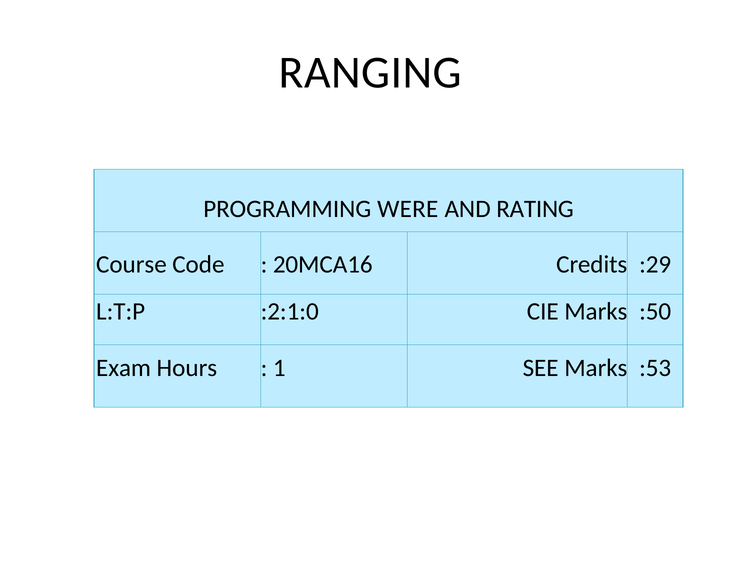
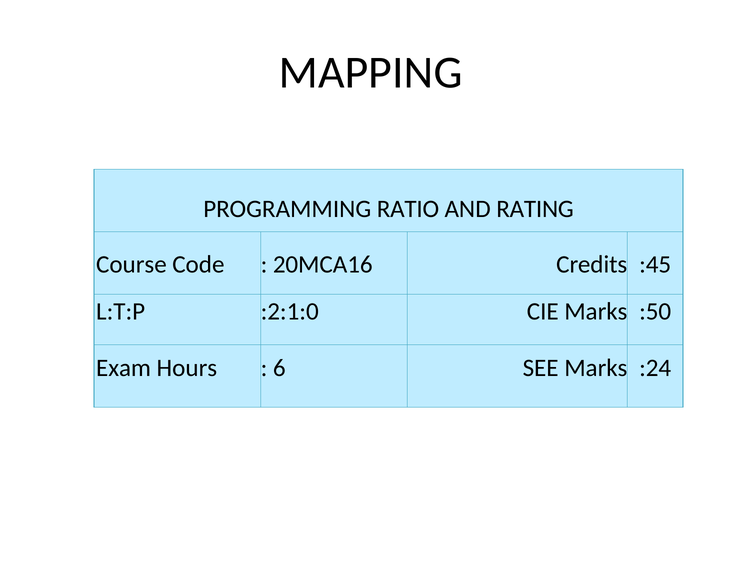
RANGING: RANGING -> MAPPING
WERE: WERE -> RATIO
:29: :29 -> :45
1: 1 -> 6
:53: :53 -> :24
